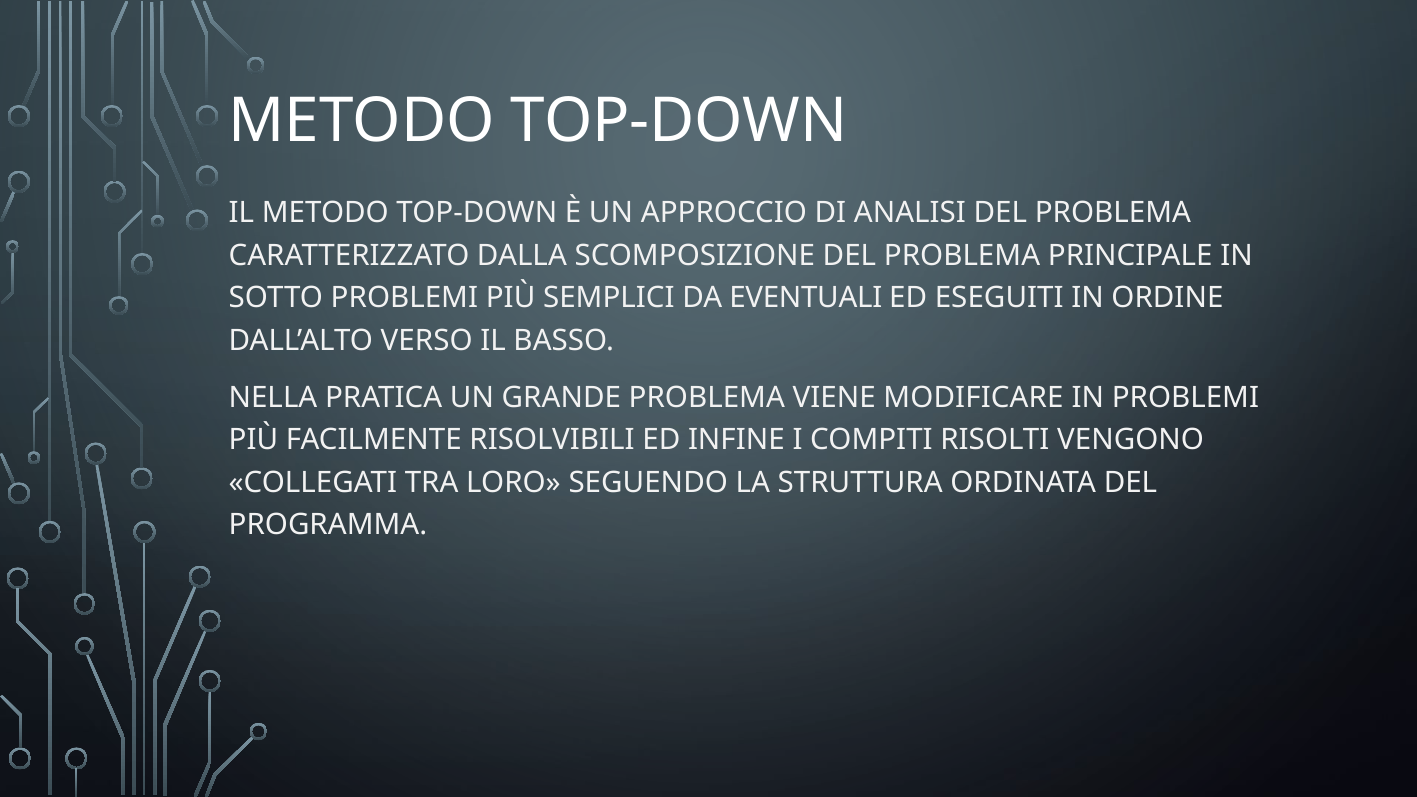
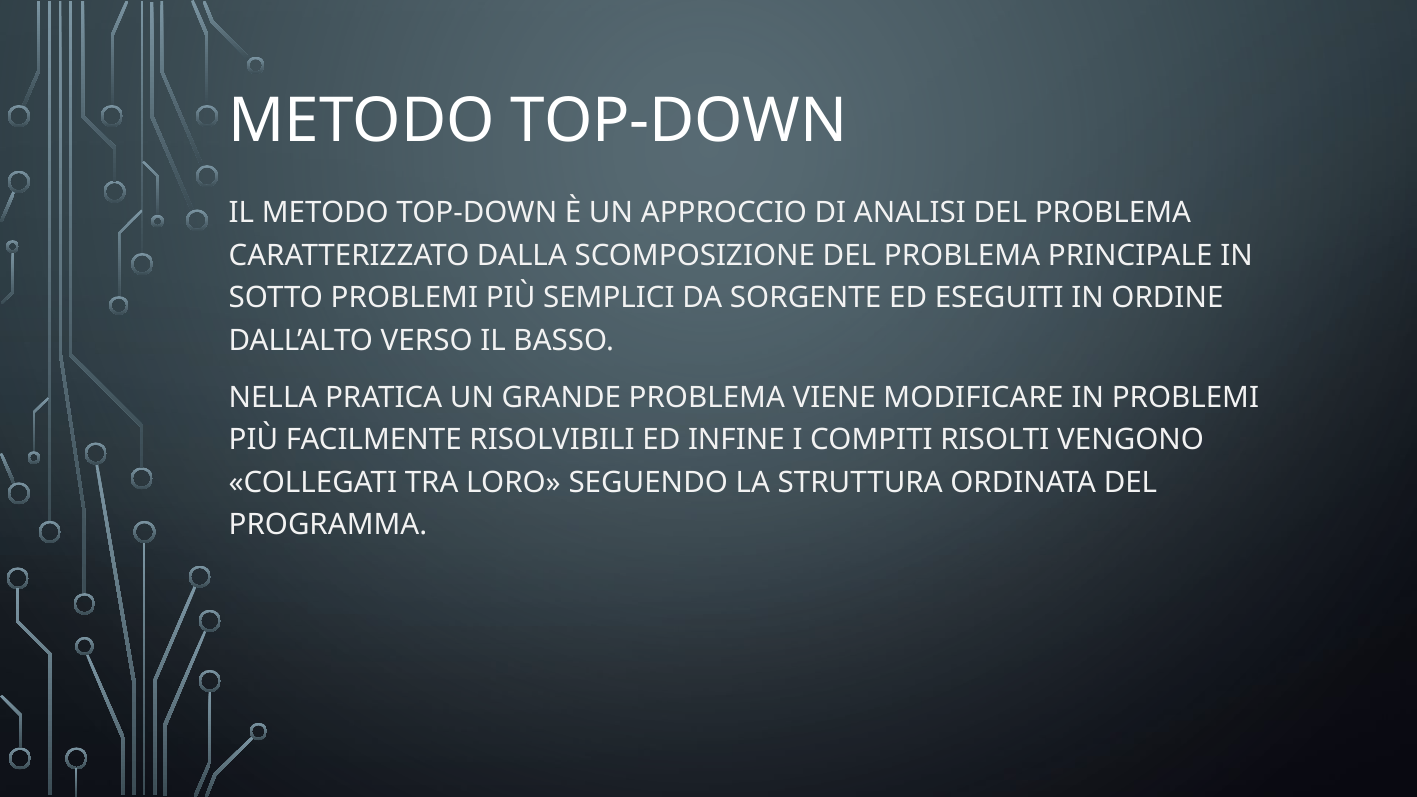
EVENTUALI: EVENTUALI -> SORGENTE
